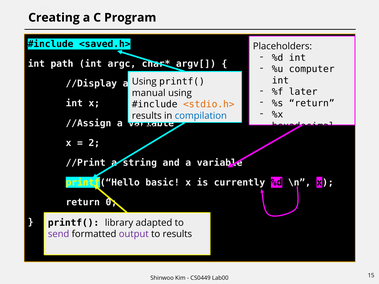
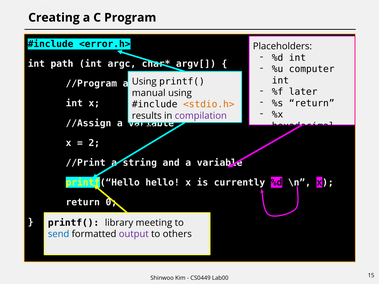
<saved.h>: <saved.h> -> <error.h>
//Display: //Display -> //Program
compilation colour: blue -> purple
basic: basic -> hello
adapted: adapted -> meeting
send colour: purple -> blue
to results: results -> others
